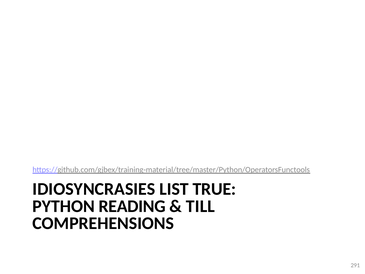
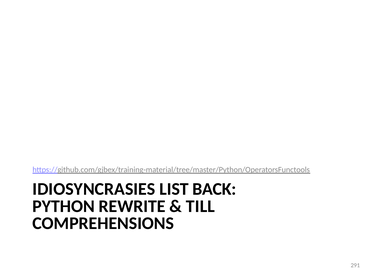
TRUE: TRUE -> BACK
READING: READING -> REWRITE
